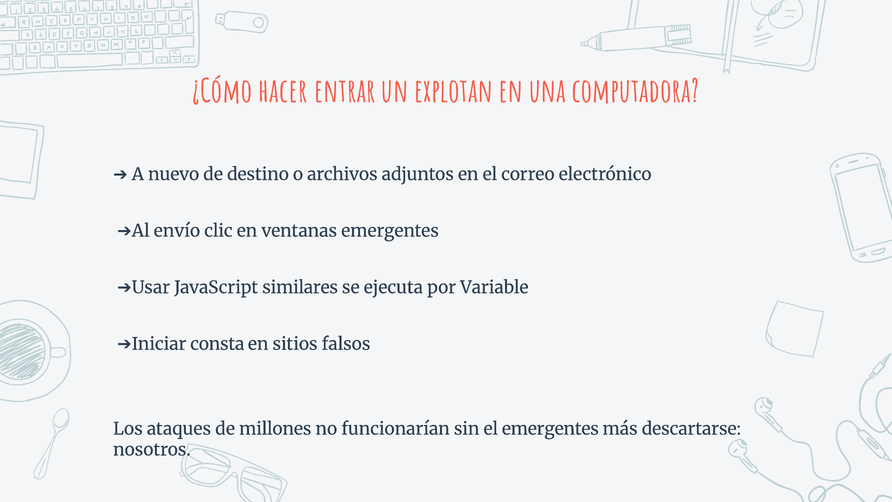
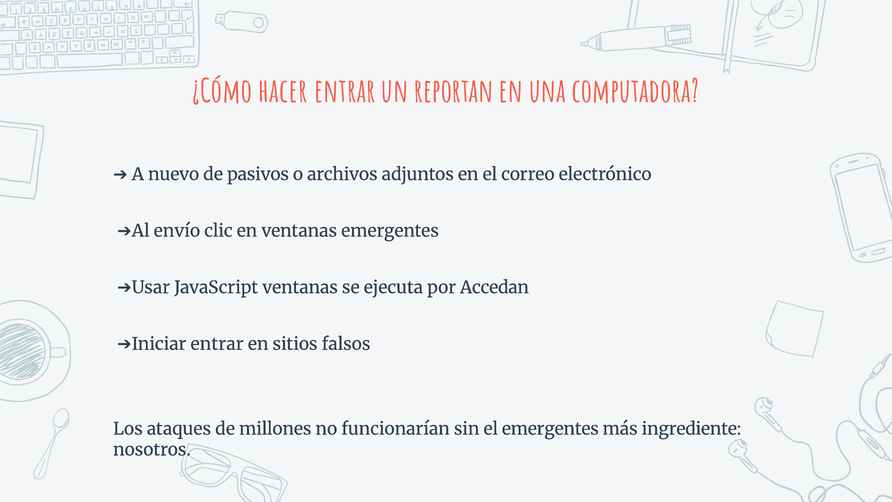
explotan: explotan -> reportan
destino: destino -> pasivos
JavaScript similares: similares -> ventanas
Variable: Variable -> Accedan
consta at (217, 344): consta -> entrar
descartarse: descartarse -> ingrediente
